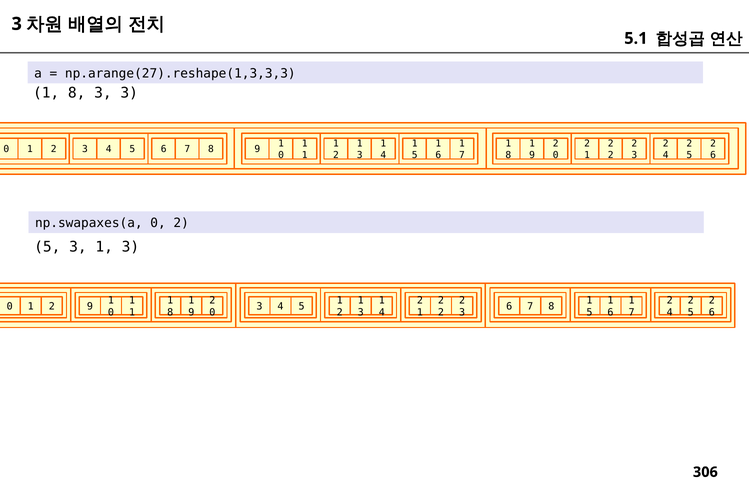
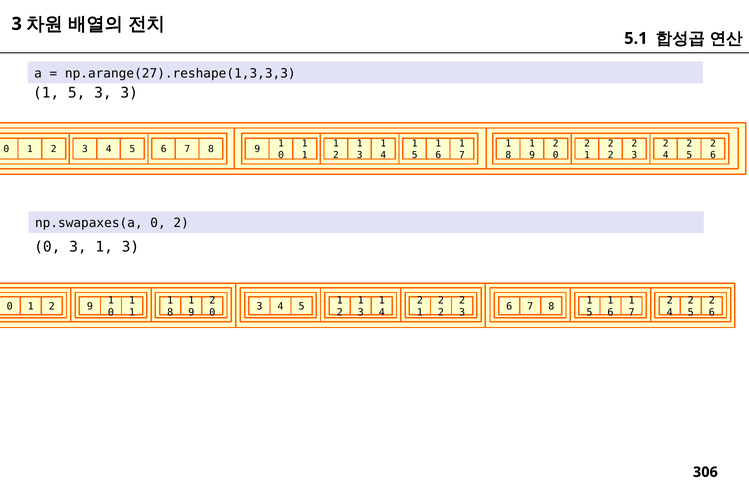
8 at (77, 93): 8 -> 5
5 at (47, 247): 5 -> 0
